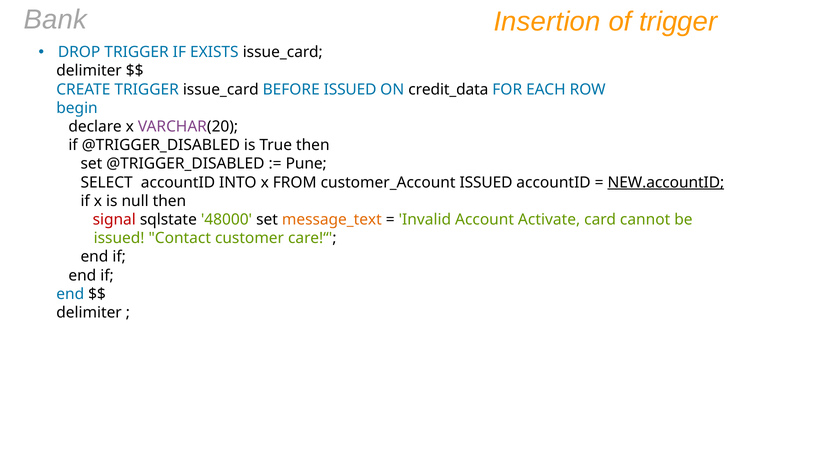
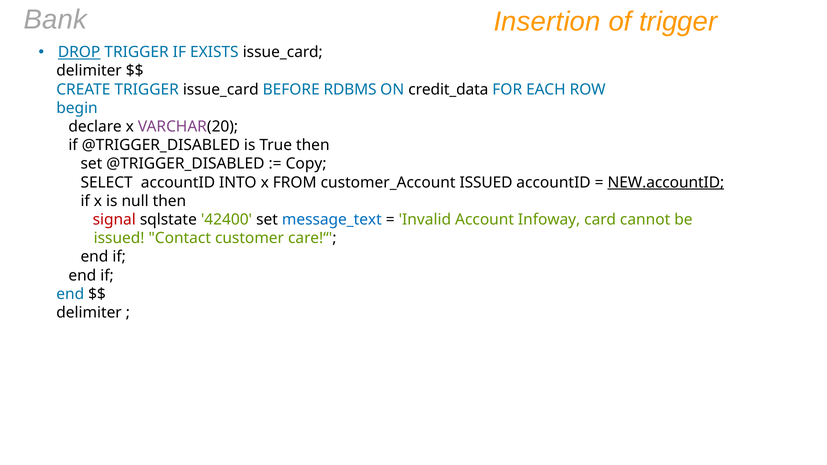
DROP underline: none -> present
BEFORE ISSUED: ISSUED -> RDBMS
Pune: Pune -> Copy
48000: 48000 -> 42400
message_text colour: orange -> blue
Activate: Activate -> Infoway
